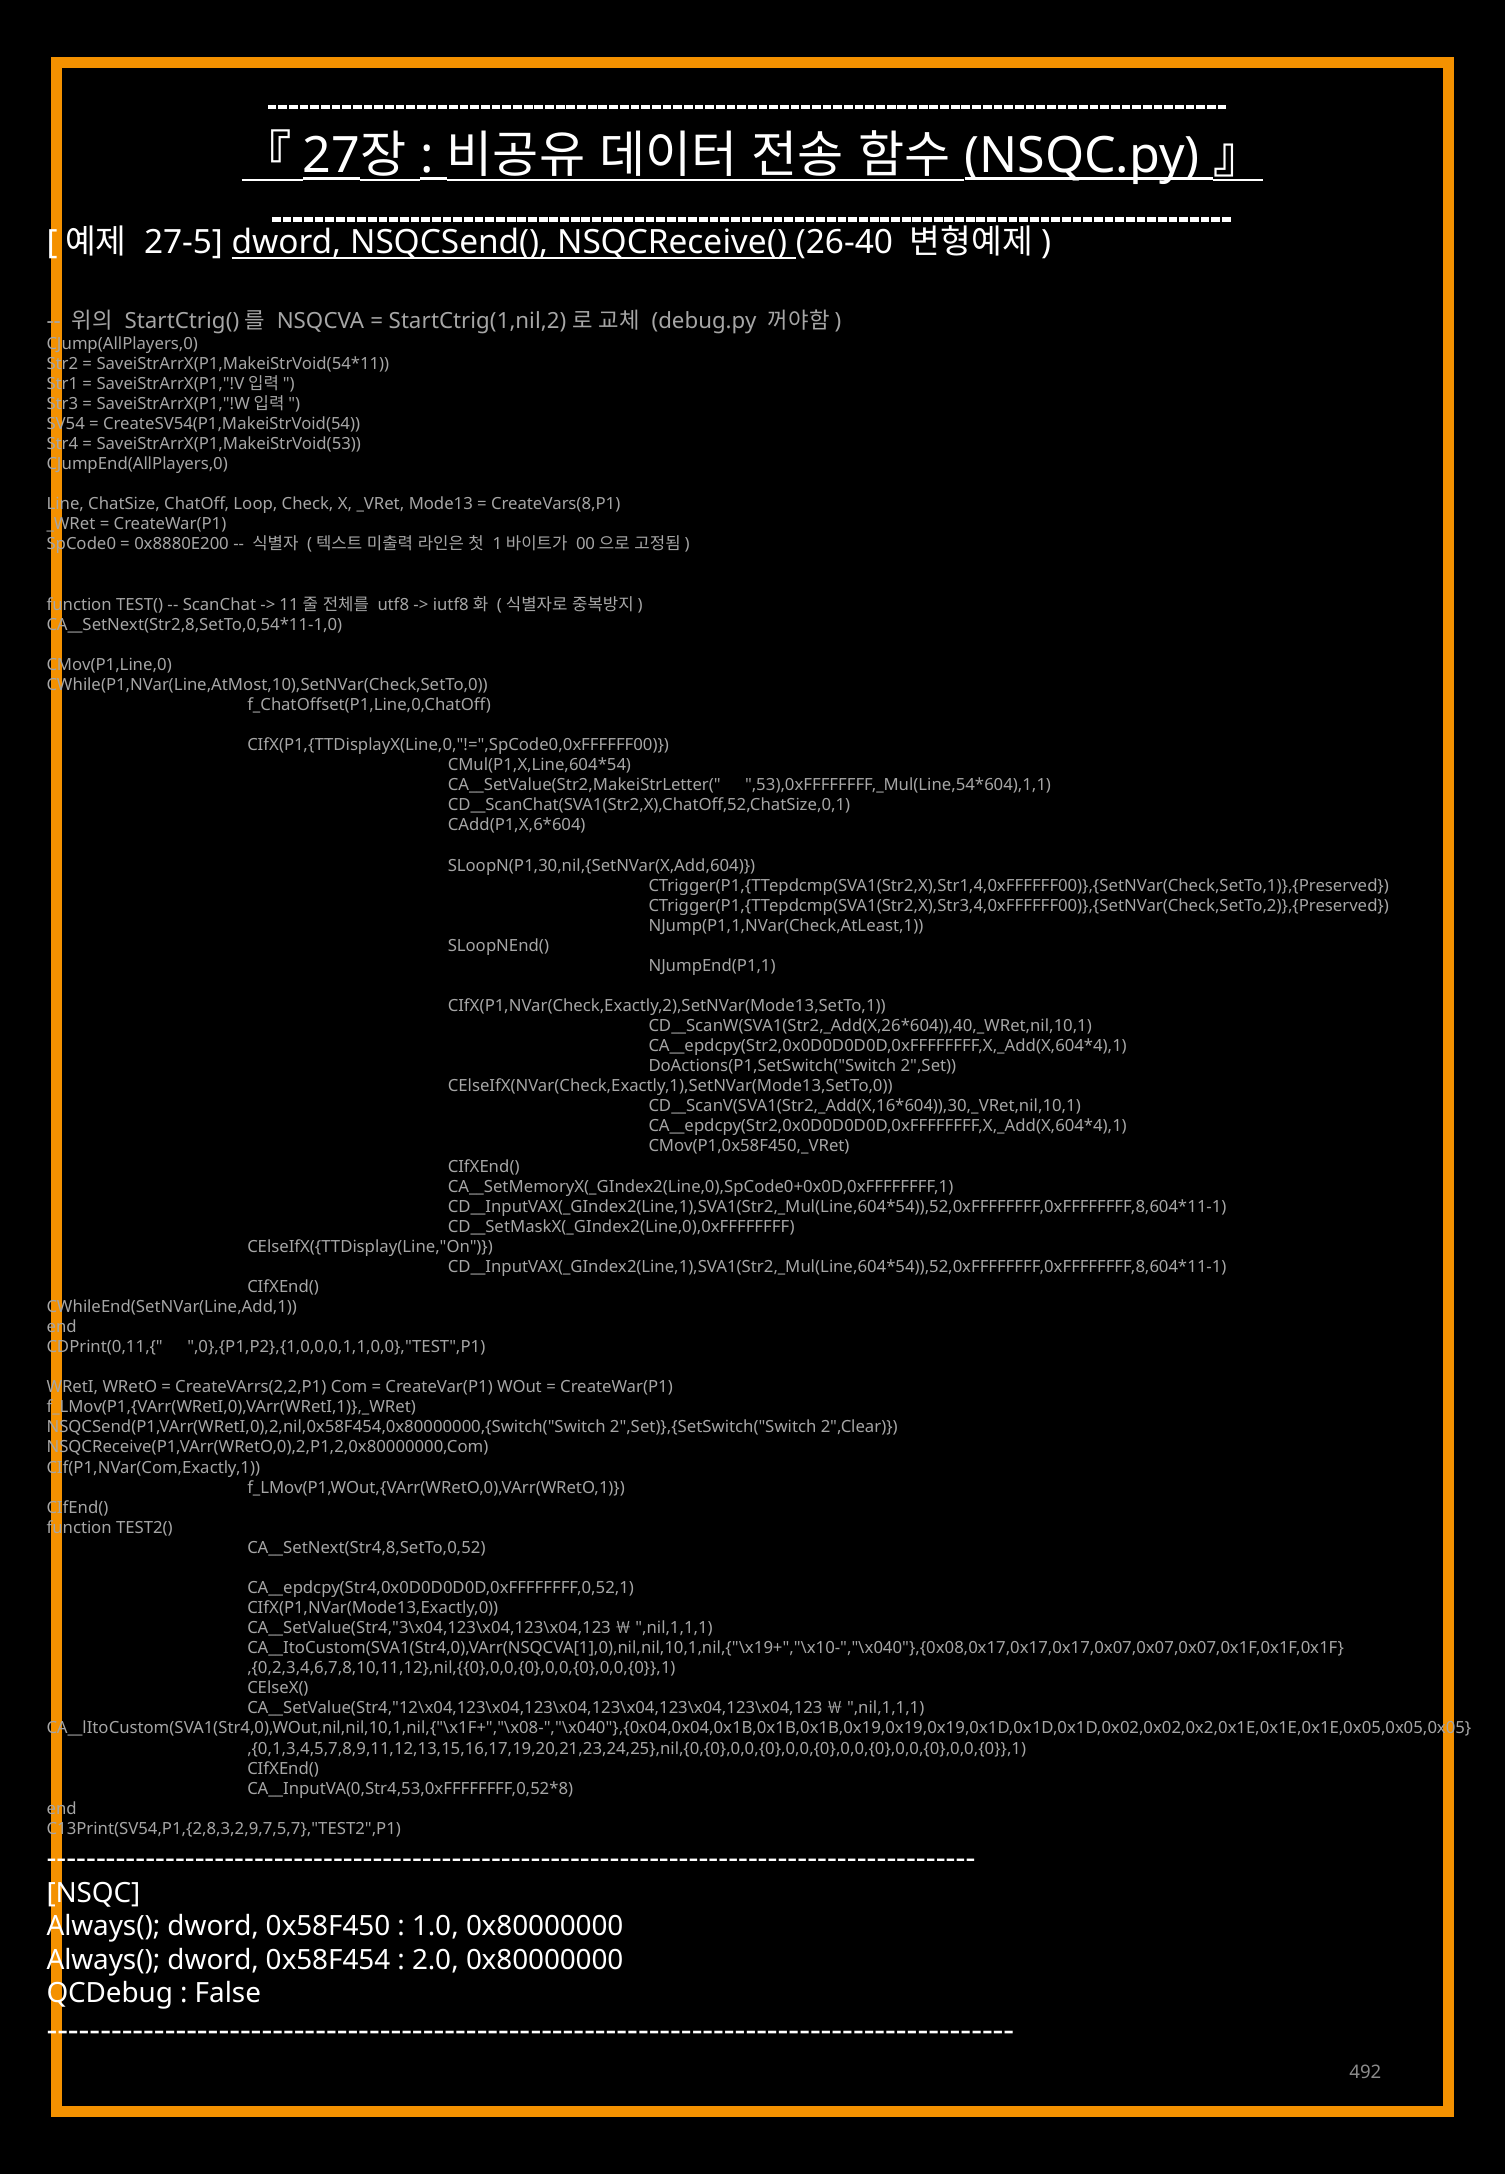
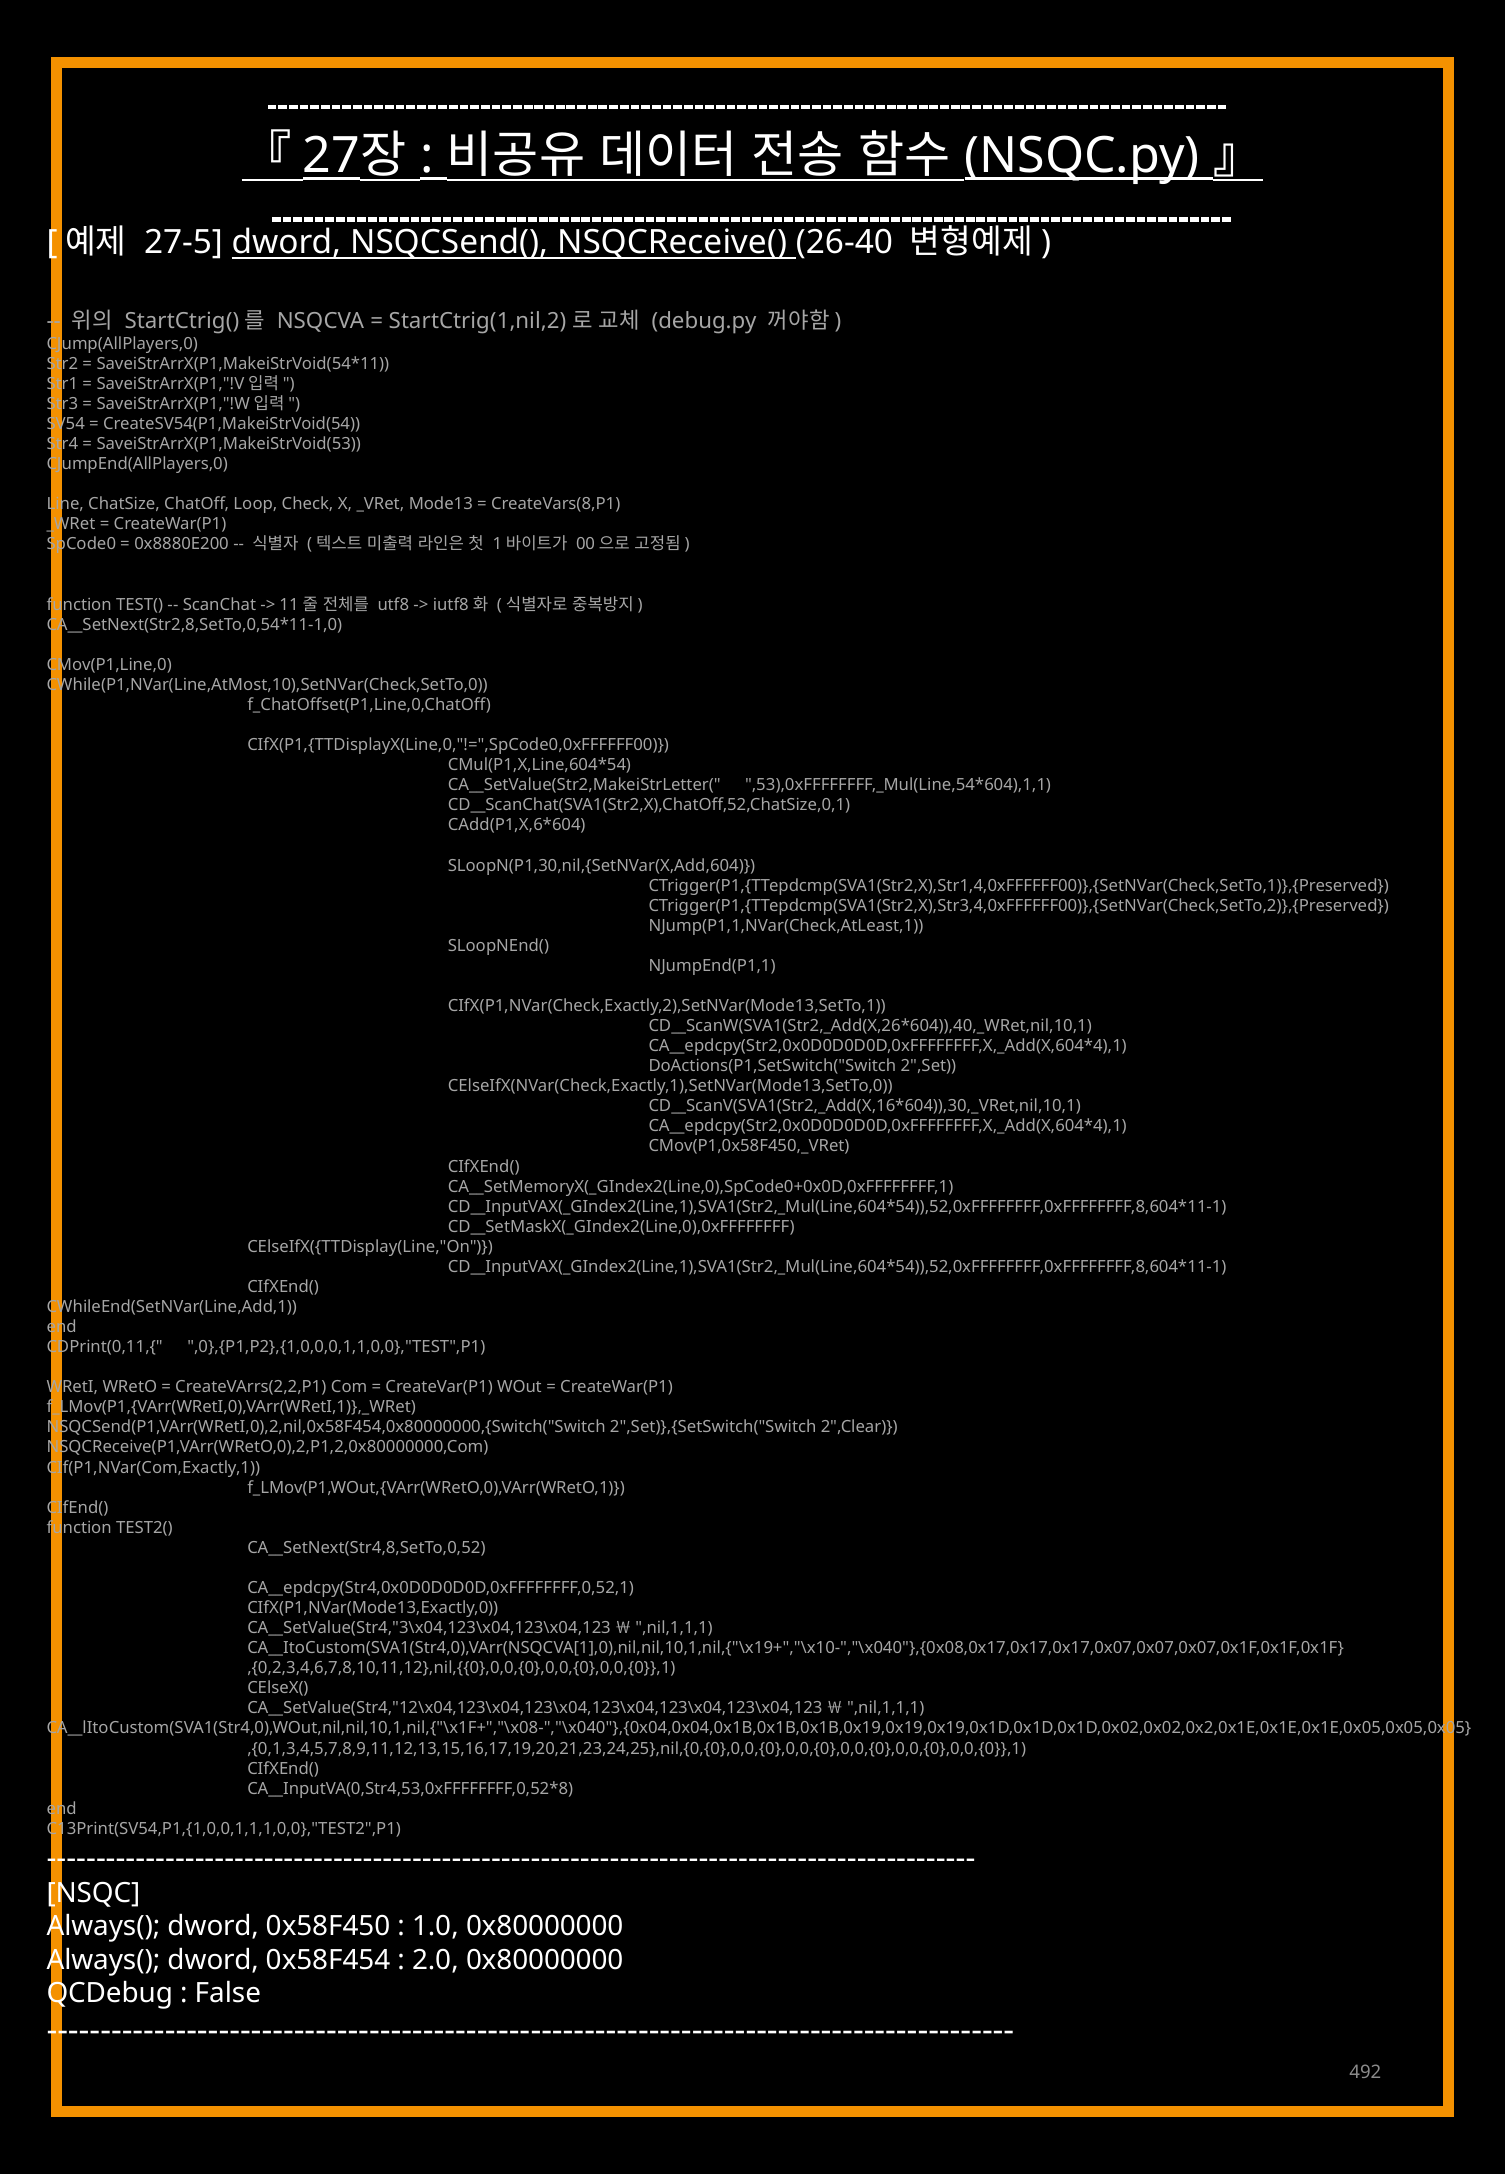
C13Print(SV54,P1,{2,8,3,2,9,7,5,7},"TEST2",P1: C13Print(SV54,P1,{2,8,3,2,9,7,5,7},"TEST2",P1 -> C13Print(SV54,P1,{1,0,0,1,1,1,0,0},"TEST2",P1
